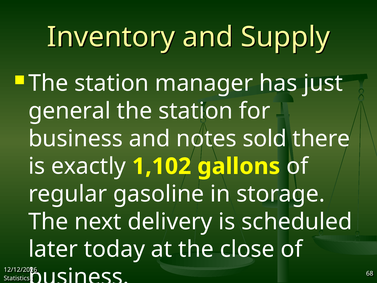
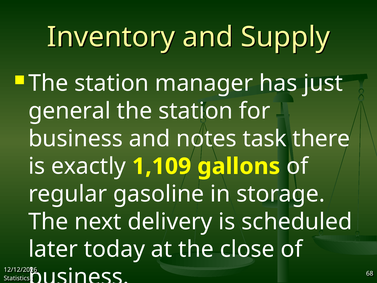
sold: sold -> task
1,102: 1,102 -> 1,109
